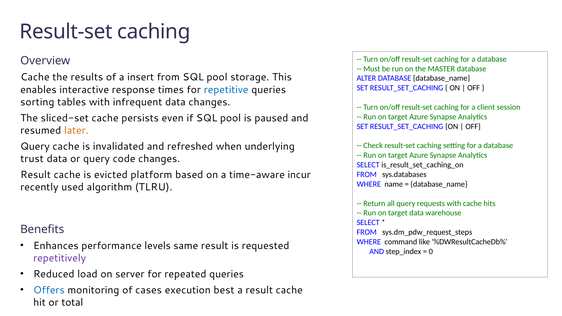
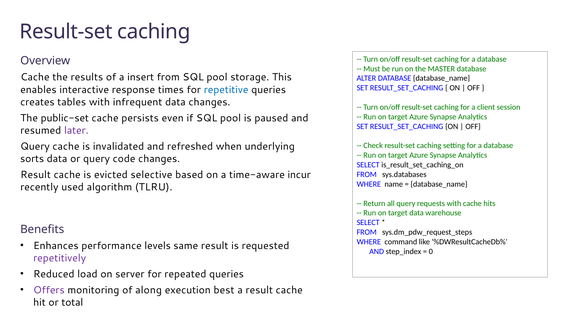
sorting: sorting -> creates
sliced-set: sliced-set -> public-set
later colour: orange -> purple
trust: trust -> sorts
platform: platform -> selective
Offers colour: blue -> purple
cases: cases -> along
